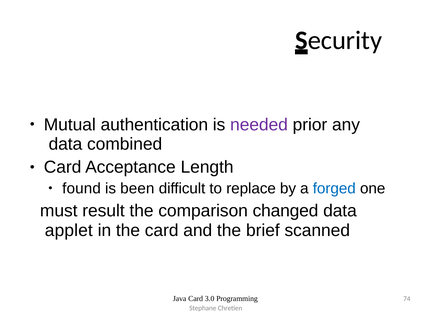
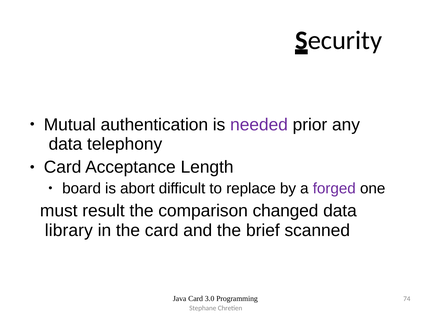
combined: combined -> telephony
found: found -> board
been: been -> abort
forged colour: blue -> purple
applet: applet -> library
